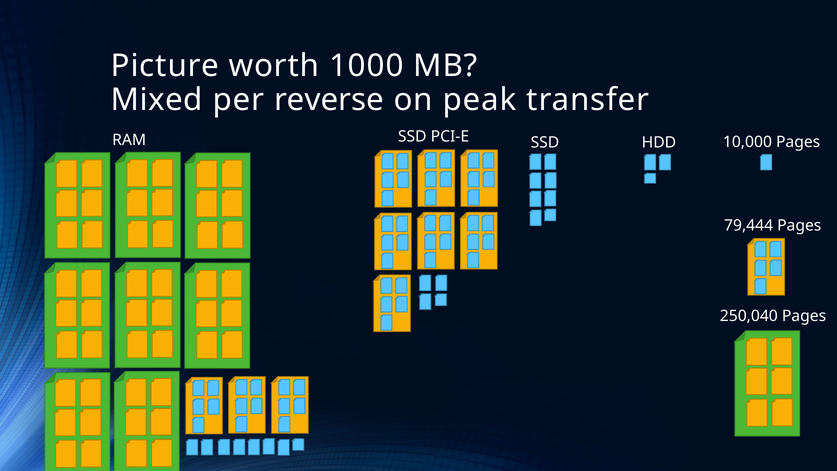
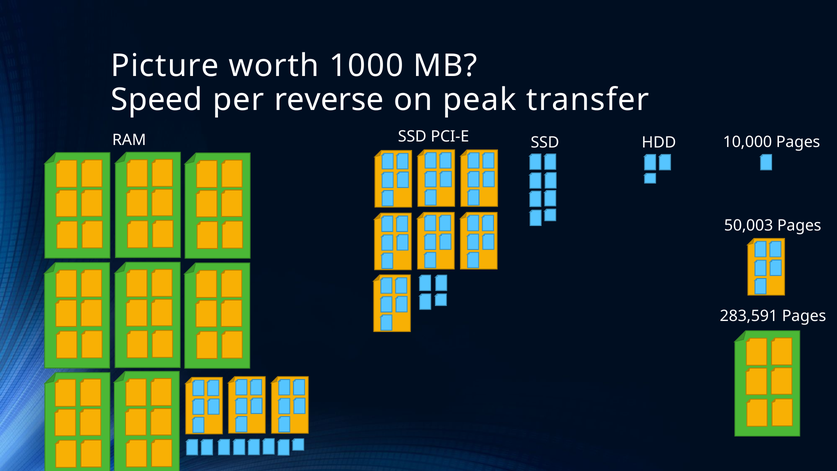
Mixed: Mixed -> Speed
79,444: 79,444 -> 50,003
250,040: 250,040 -> 283,591
